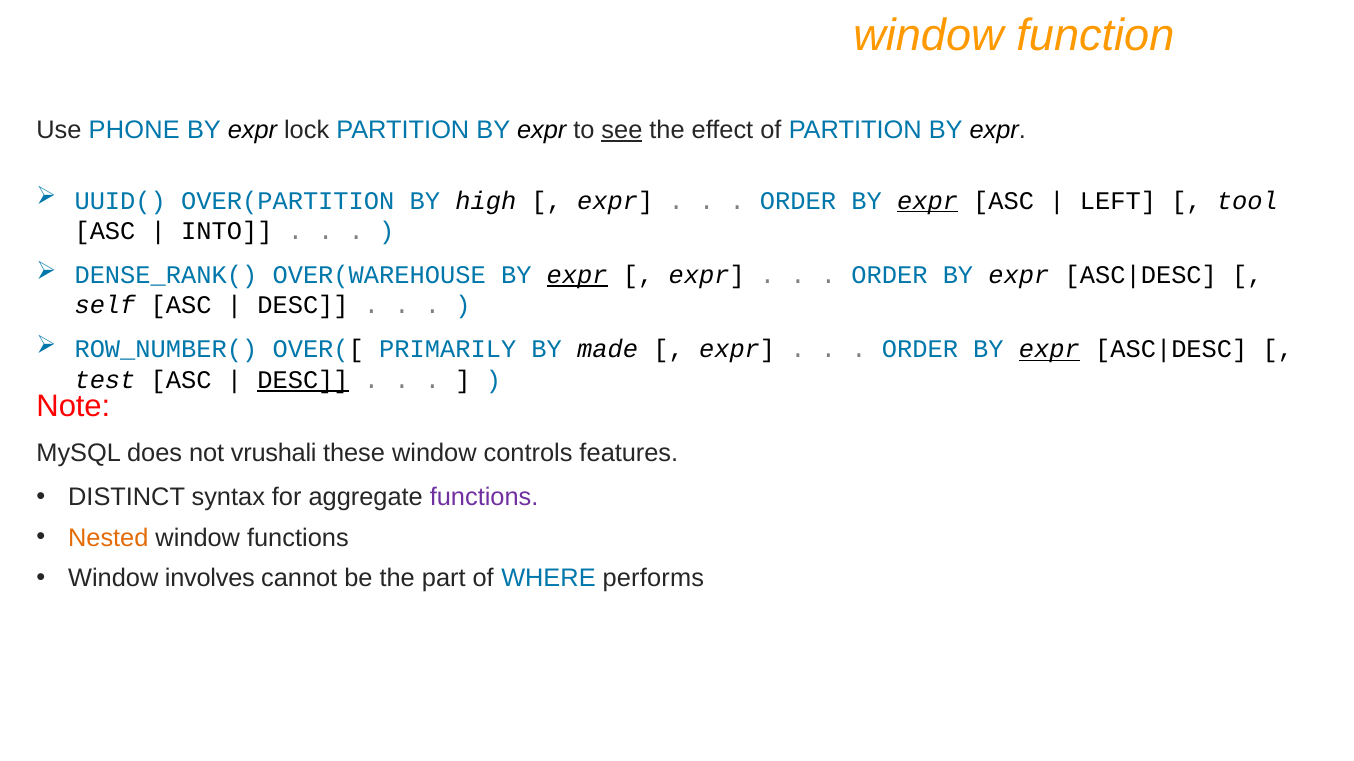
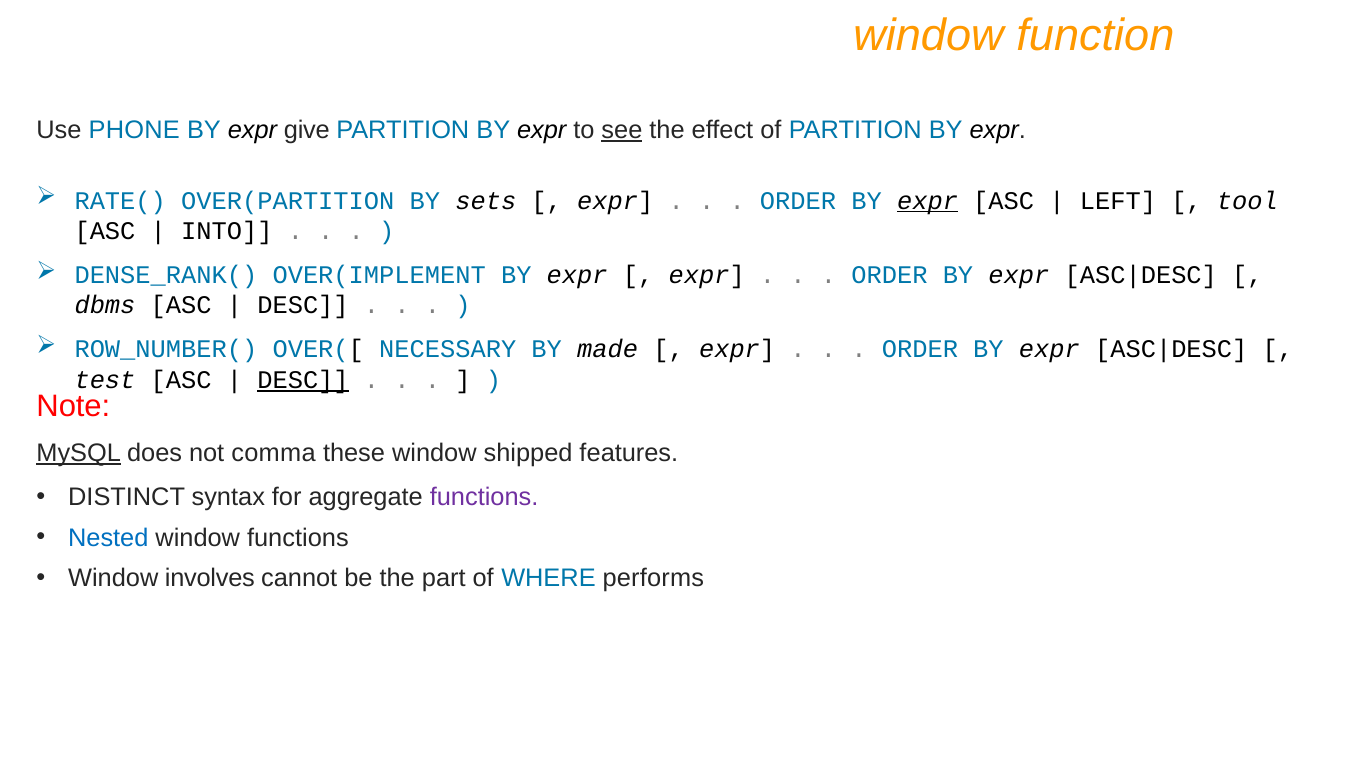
lock: lock -> give
UUID(: UUID( -> RATE(
high: high -> sets
OVER(WAREHOUSE: OVER(WAREHOUSE -> OVER(IMPLEMENT
expr at (577, 275) underline: present -> none
self: self -> dbms
PRIMARILY: PRIMARILY -> NECESSARY
expr at (1049, 350) underline: present -> none
MySQL underline: none -> present
vrushali: vrushali -> comma
controls: controls -> shipped
Nested colour: orange -> blue
